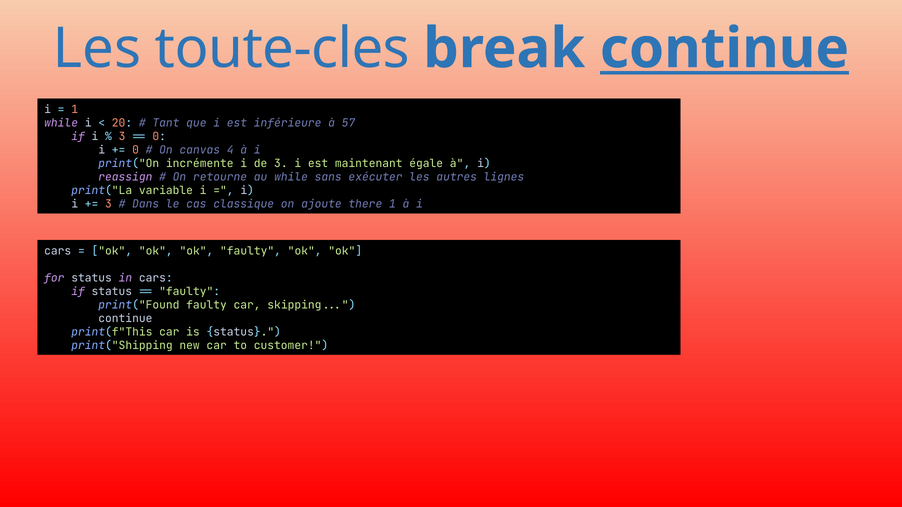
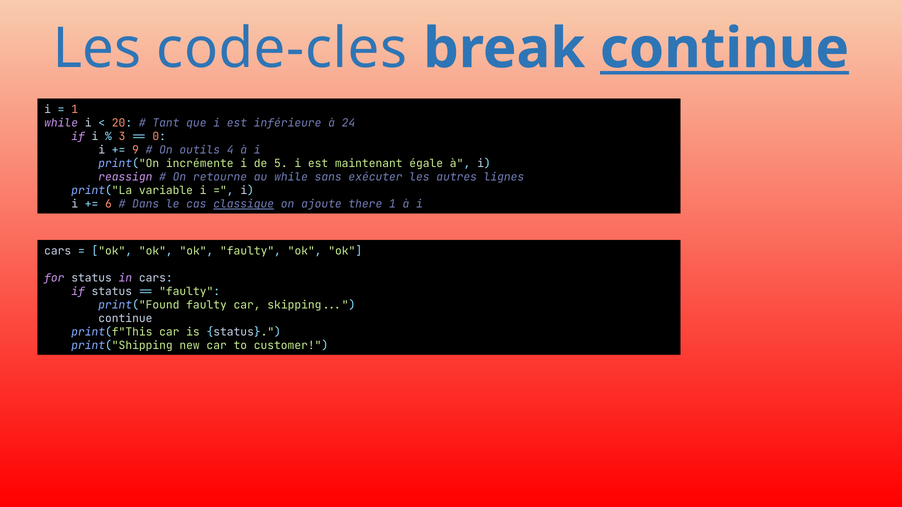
toute-cles: toute-cles -> code-cles
57: 57 -> 24
0 at (136, 150): 0 -> 9
canvas: canvas -> outils
de 3: 3 -> 5
3 at (108, 204): 3 -> 6
classique underline: none -> present
